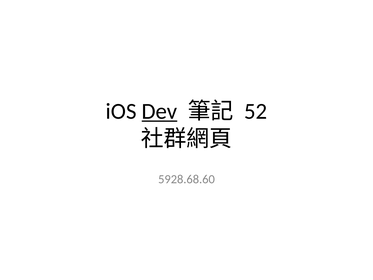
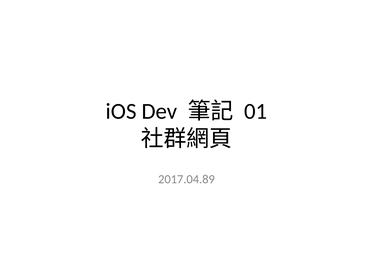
Dev underline: present -> none
52: 52 -> 01
5928.68.60: 5928.68.60 -> 2017.04.89
